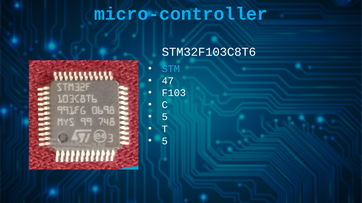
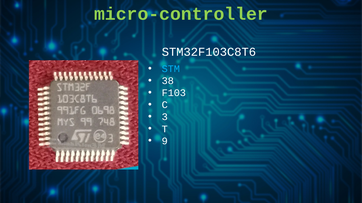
micro-controller colour: light blue -> light green
47: 47 -> 38
5 at (165, 117): 5 -> 3
5 at (165, 141): 5 -> 9
